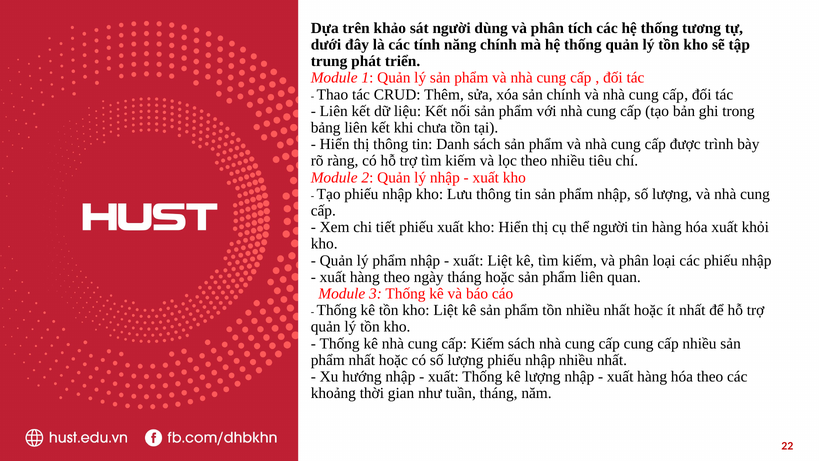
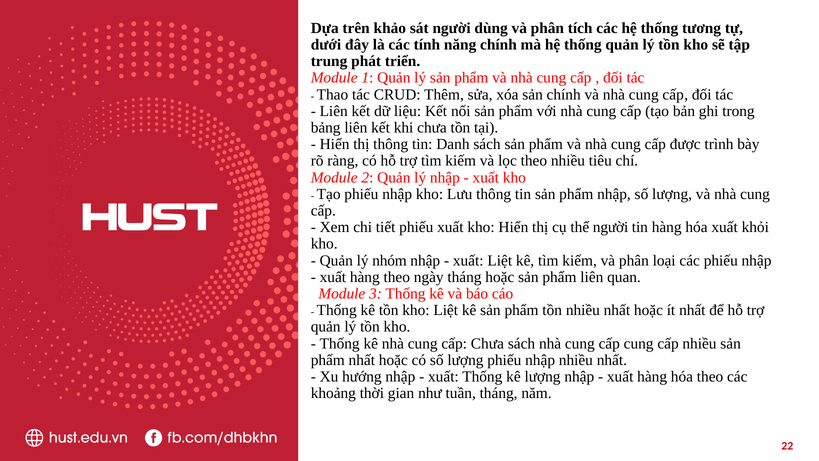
lý phẩm: phẩm -> nhóm
cấp Kiếm: Kiếm -> Chưa
